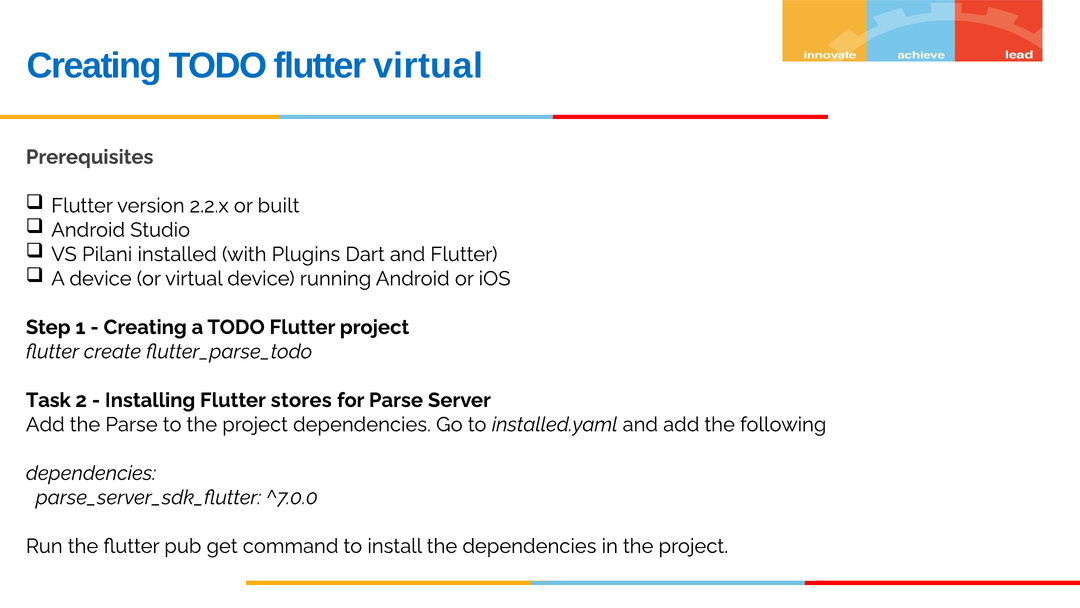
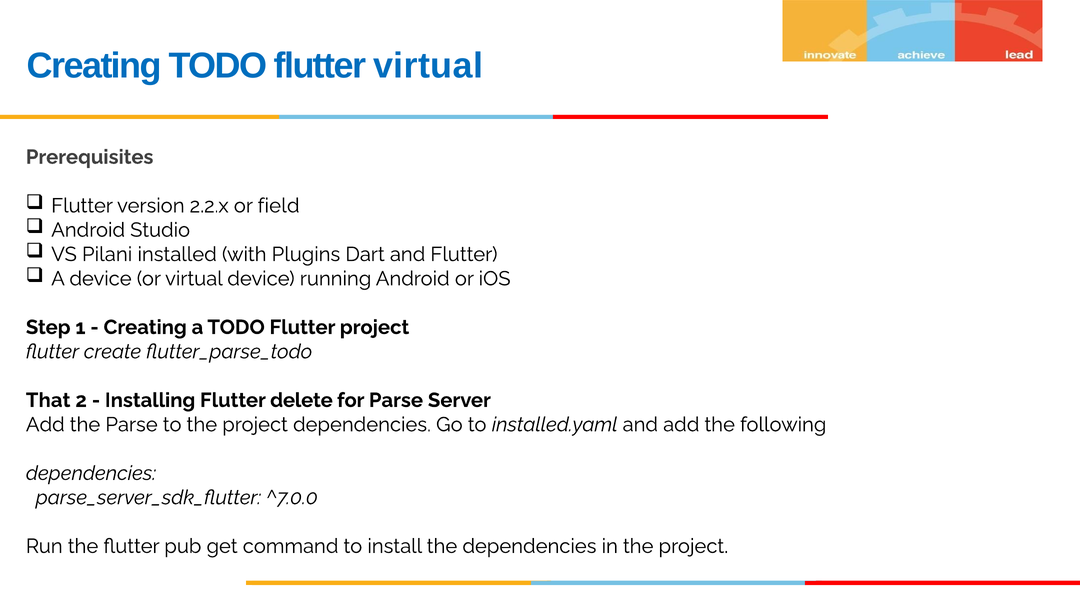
built: built -> field
Task: Task -> That
stores: stores -> delete
